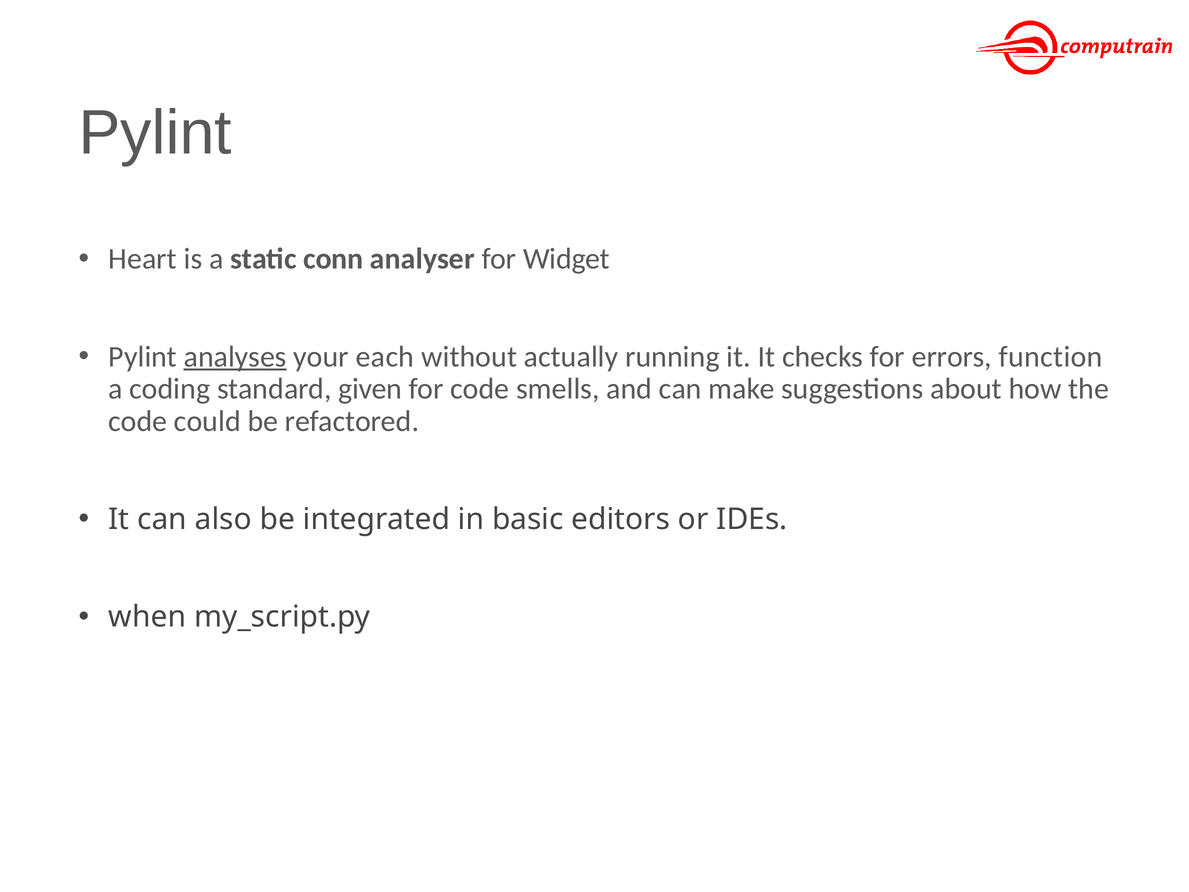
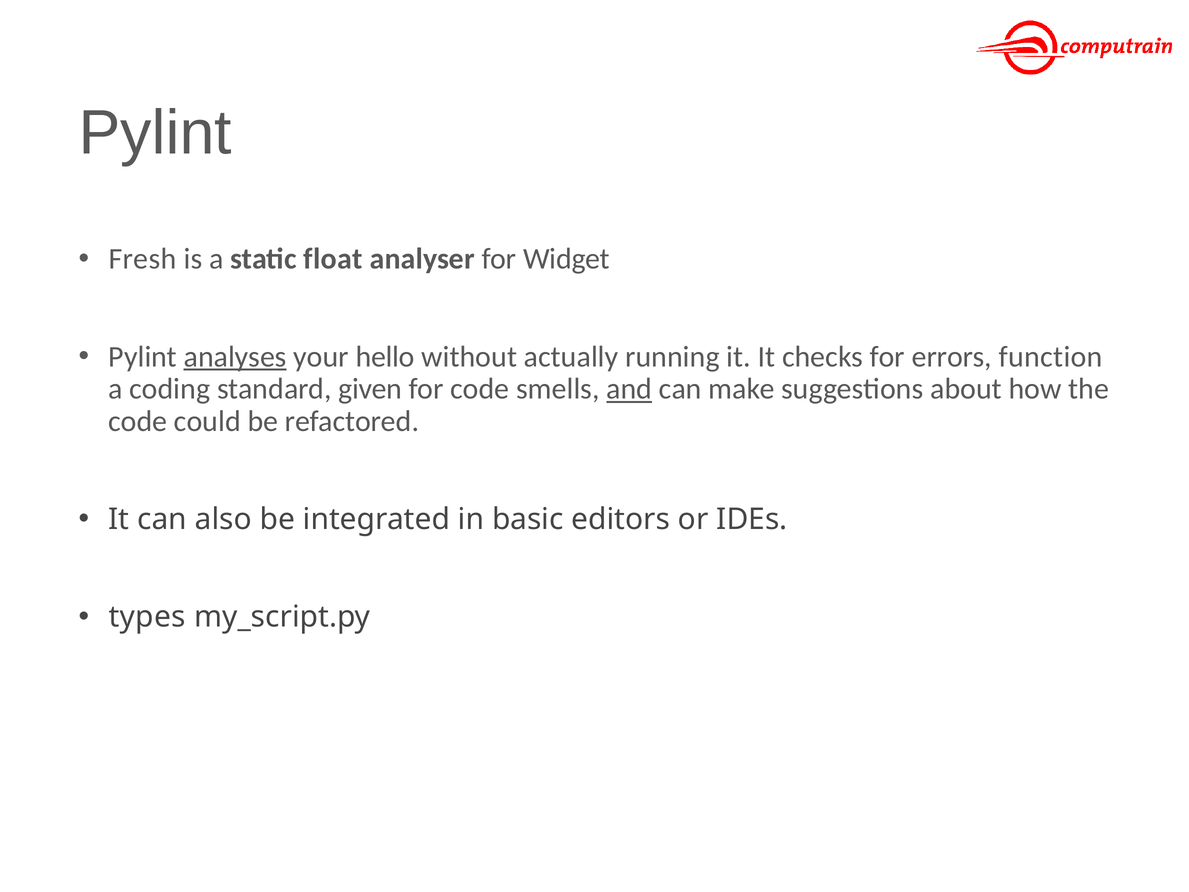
Heart: Heart -> Fresh
conn: conn -> float
each: each -> hello
and underline: none -> present
when: when -> types
